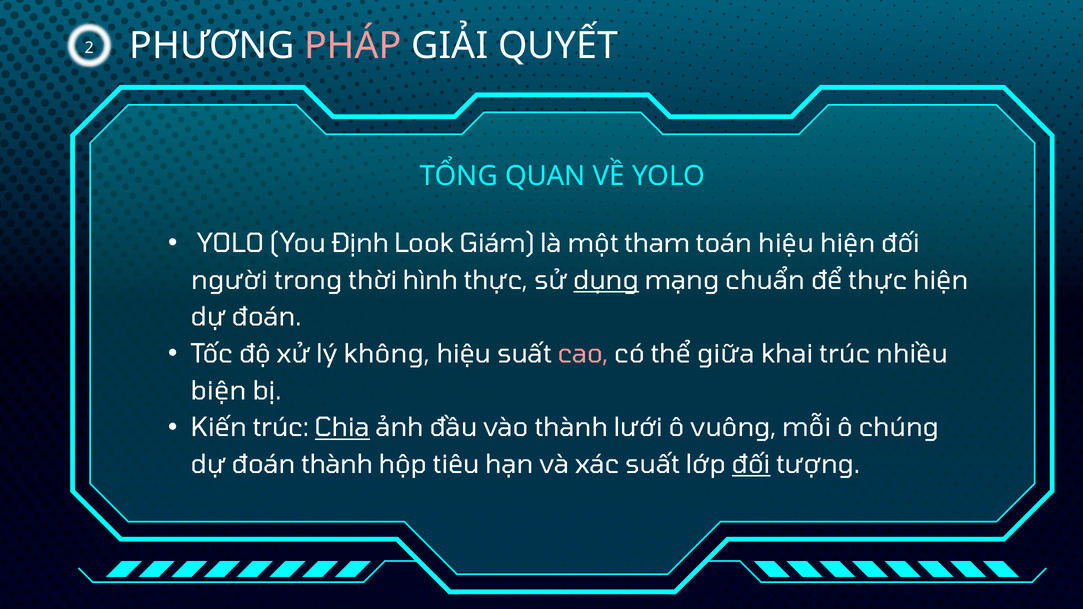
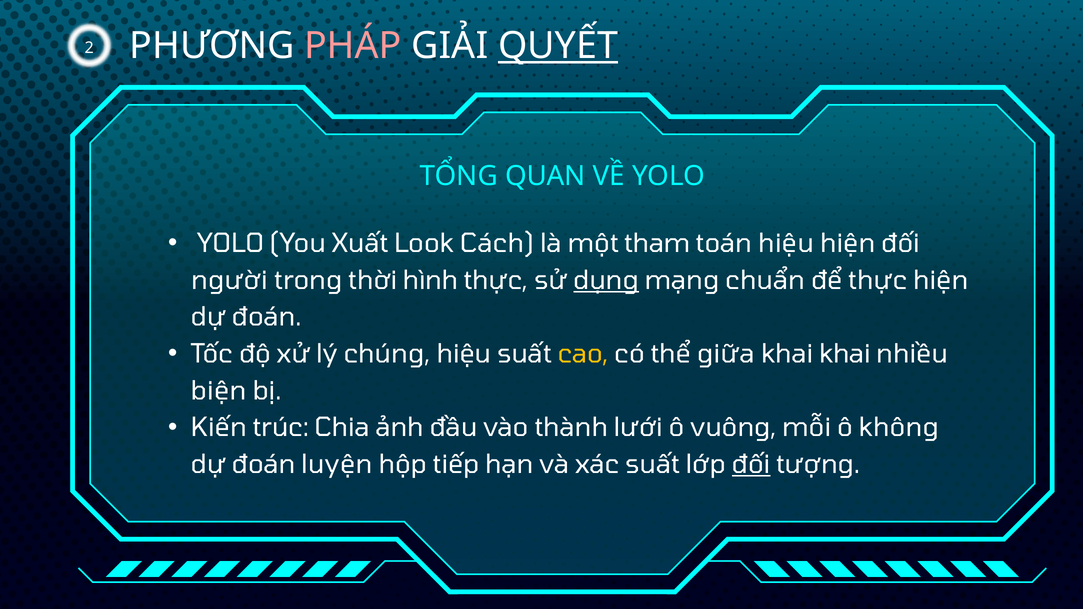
QUYẾT underline: none -> present
Định: Định -> Xuất
Giám: Giám -> Cách
không: không -> chúng
cao colour: pink -> yellow
khai trúc: trúc -> khai
Chia underline: present -> none
chúng: chúng -> không
đoán thành: thành -> luyện
tiêu: tiêu -> tiếp
